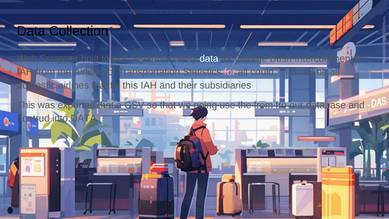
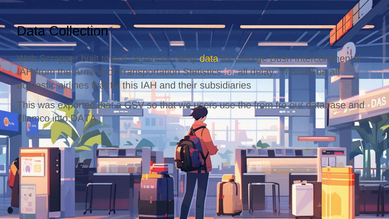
data at (209, 59) colour: white -> yellow
the Airlines: Airlines -> Armine
all could: could -> delay
going: going -> users
nostrud: nostrud -> ullamco
